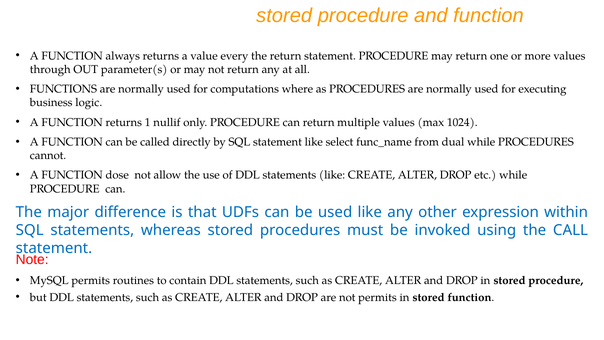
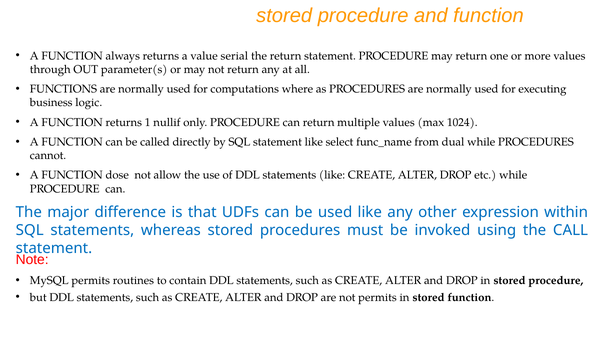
every: every -> serial
